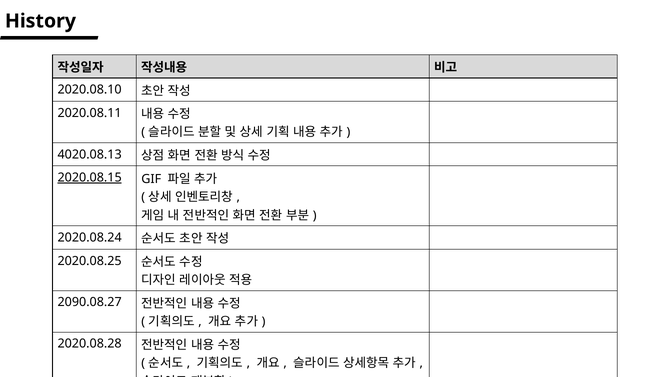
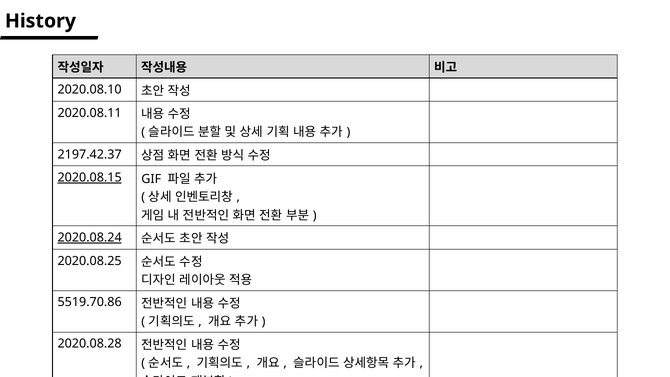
4020.08.13: 4020.08.13 -> 2197.42.37
2020.08.24 underline: none -> present
2090.08.27: 2090.08.27 -> 5519.70.86
